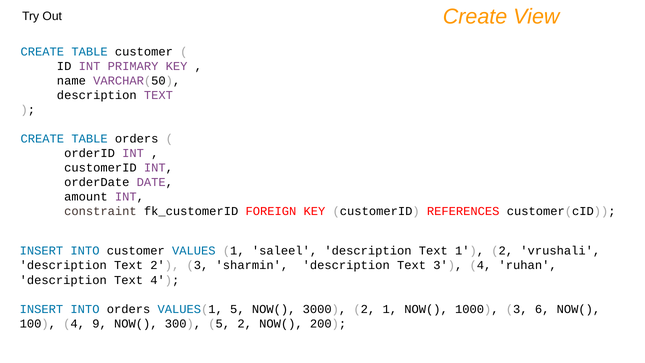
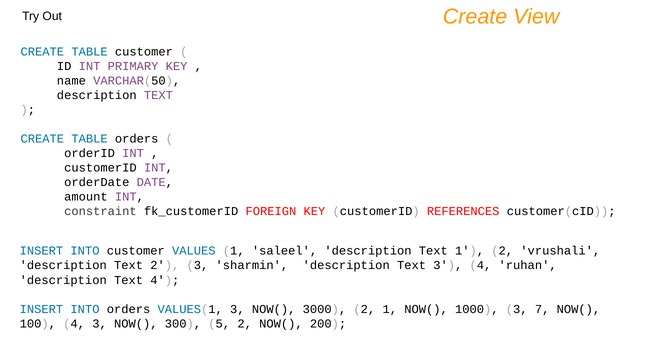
VALUES(1 5: 5 -> 3
6: 6 -> 7
4 9: 9 -> 3
